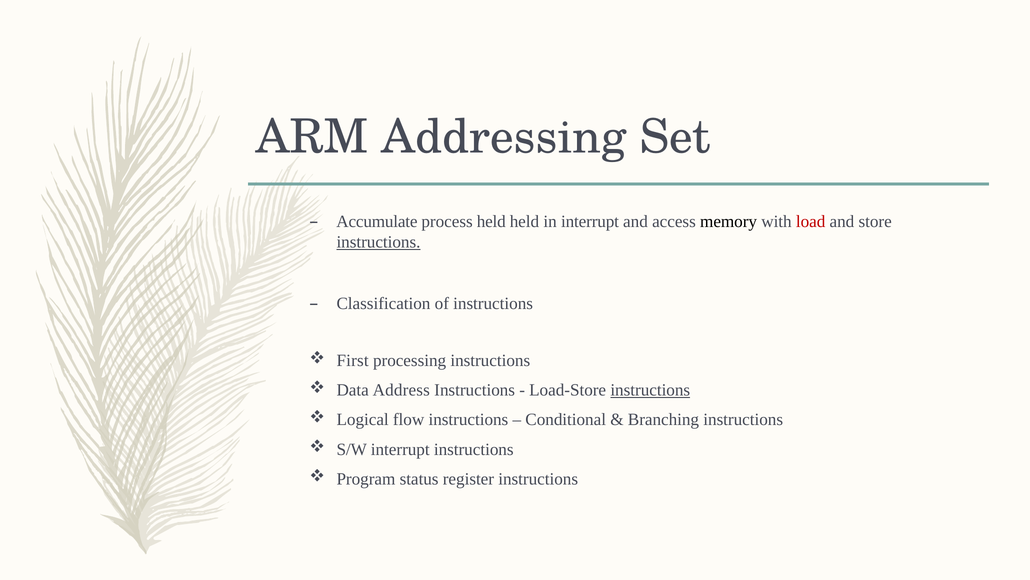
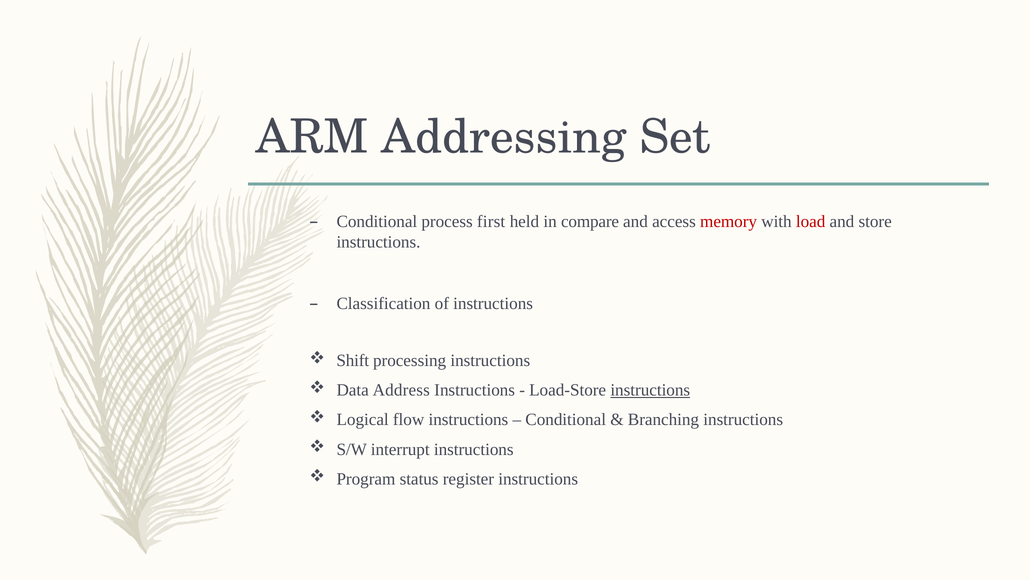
Accumulate at (377, 221): Accumulate -> Conditional
process held: held -> first
in interrupt: interrupt -> compare
memory colour: black -> red
instructions at (378, 242) underline: present -> none
First: First -> Shift
